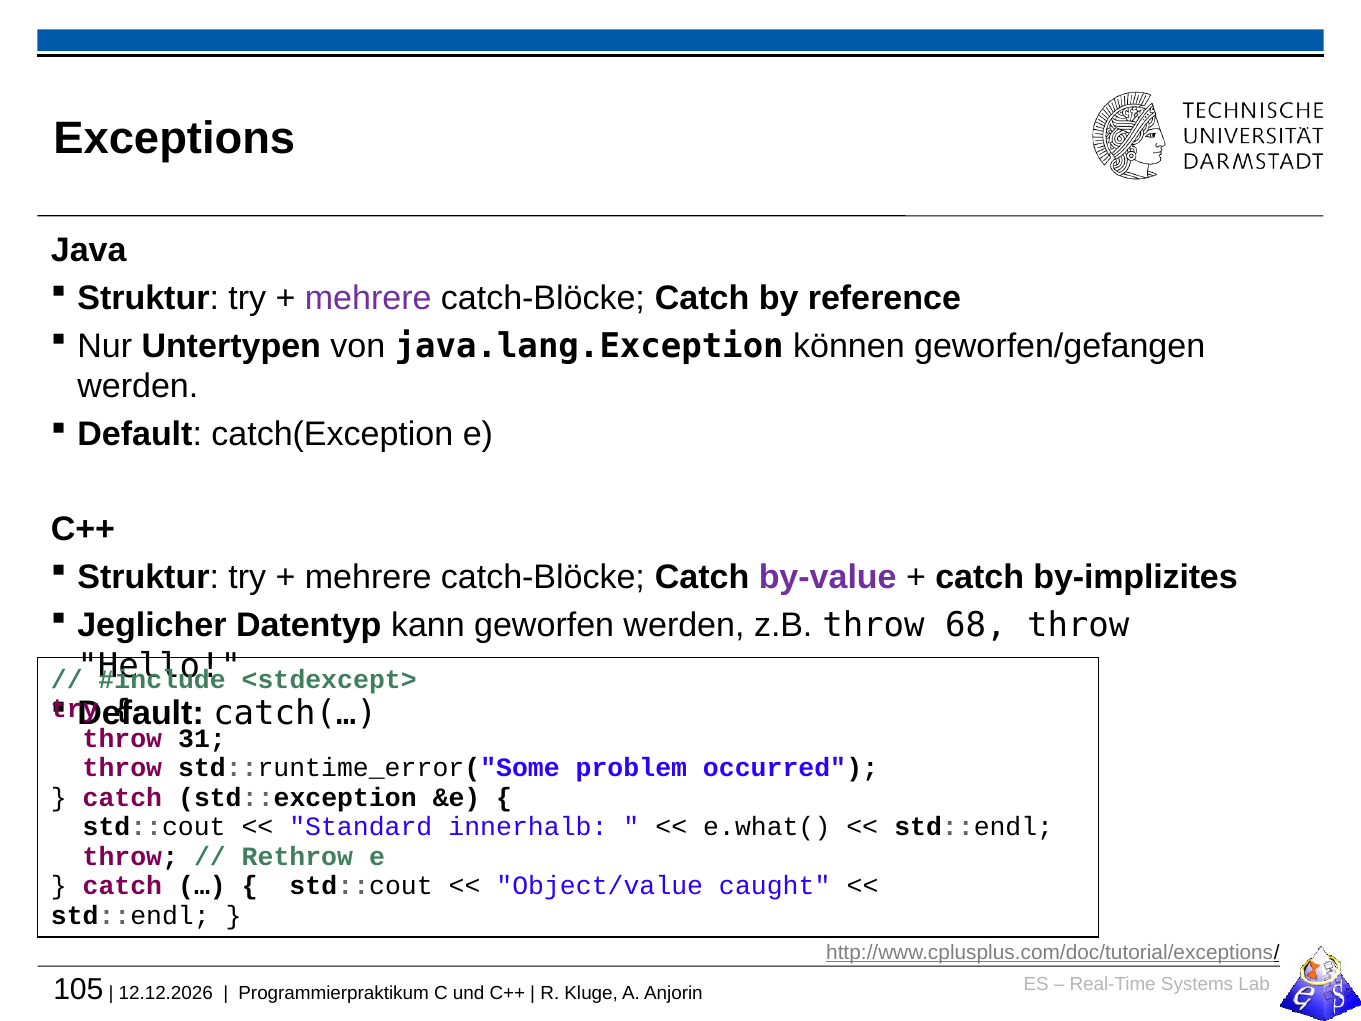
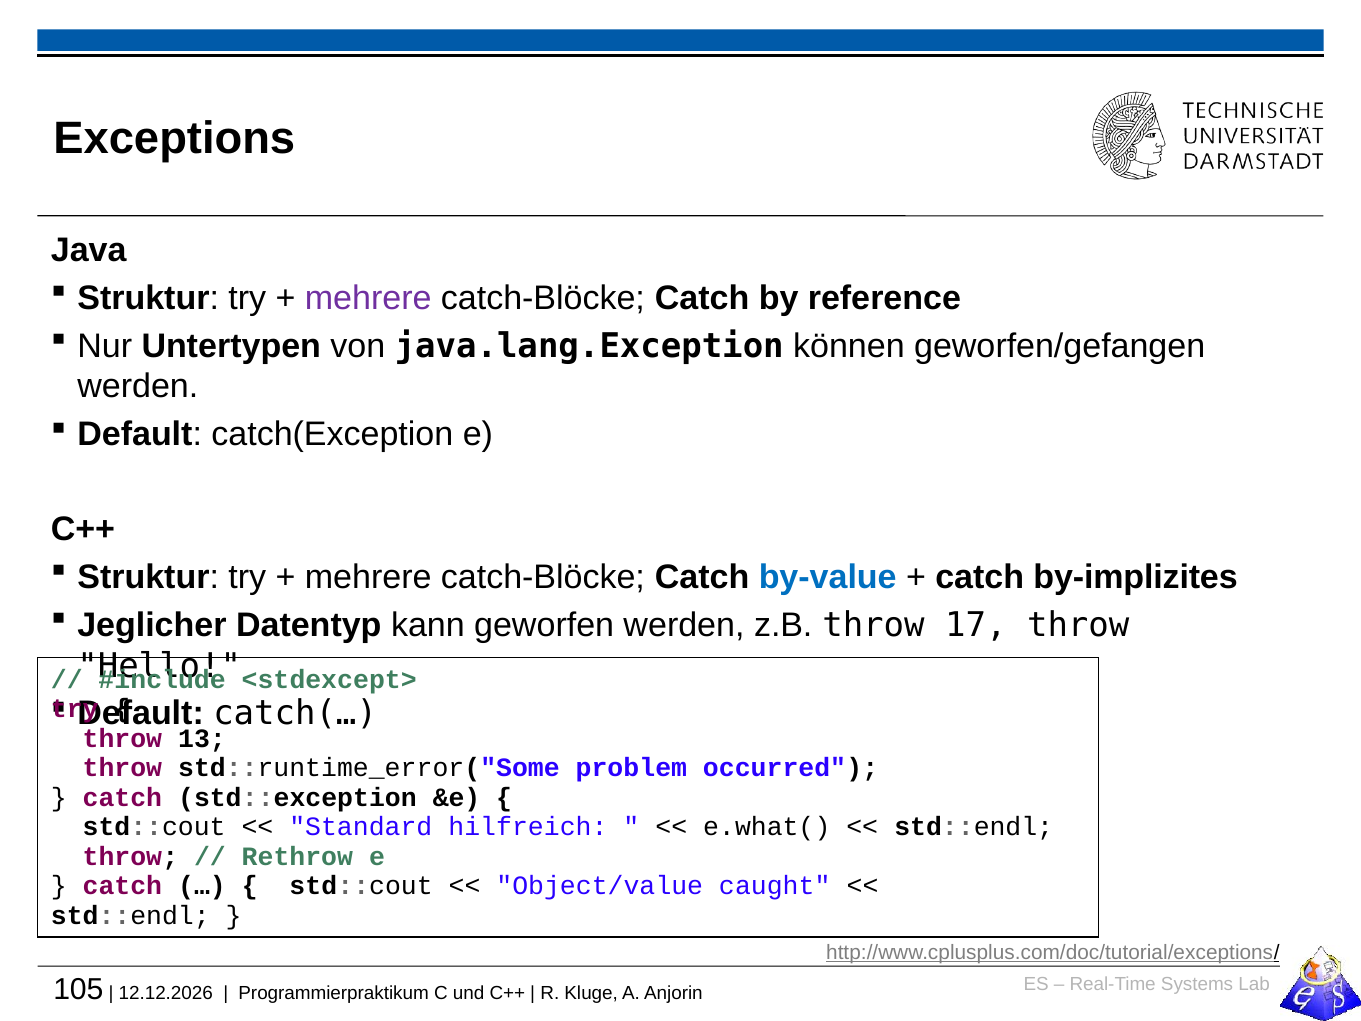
by-value colour: purple -> blue
68: 68 -> 17
31: 31 -> 13
innerhalb: innerhalb -> hilfreich
